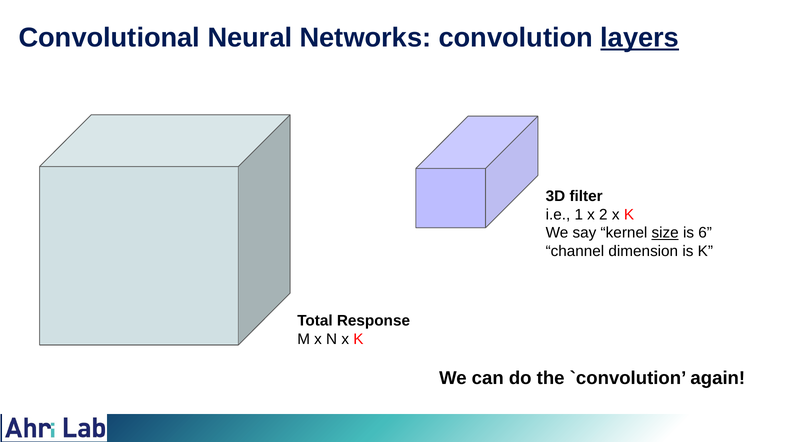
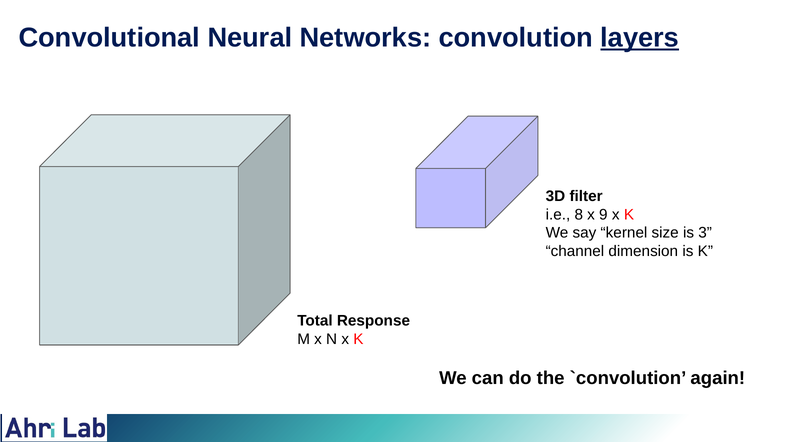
1: 1 -> 8
2: 2 -> 9
size underline: present -> none
6: 6 -> 3
